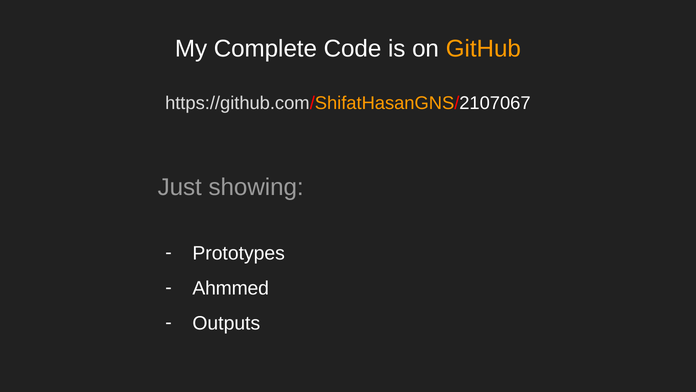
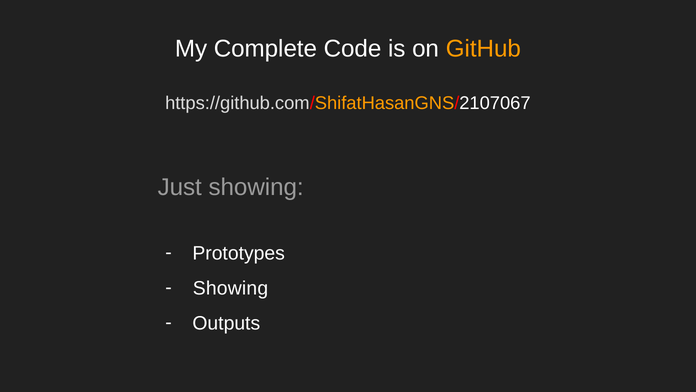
Ahmmed at (231, 288): Ahmmed -> Showing
